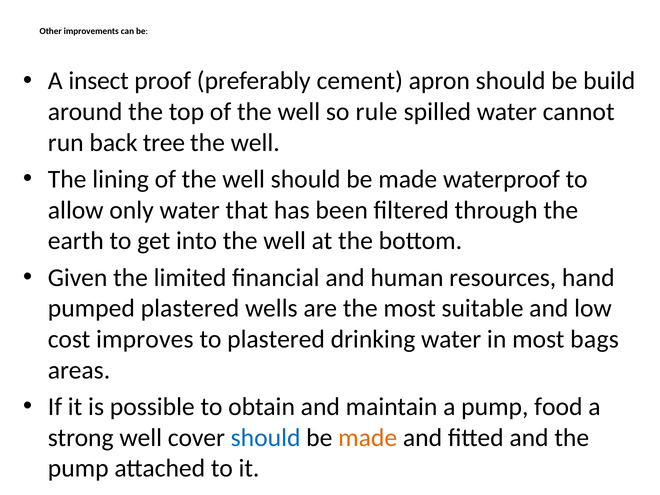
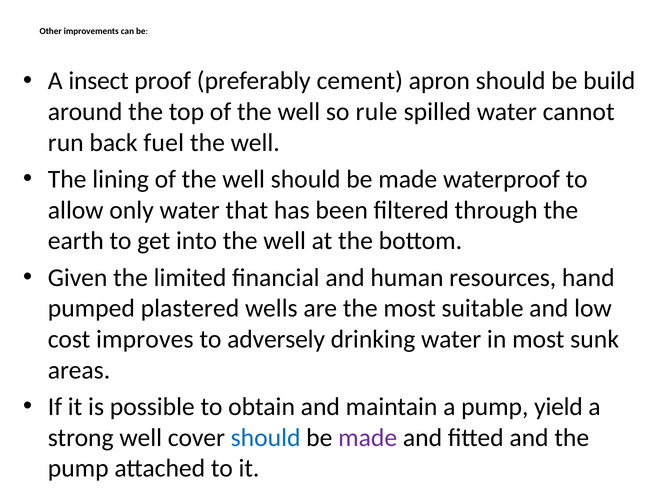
tree: tree -> fuel
to plastered: plastered -> adversely
bags: bags -> sunk
food: food -> yield
made at (368, 438) colour: orange -> purple
